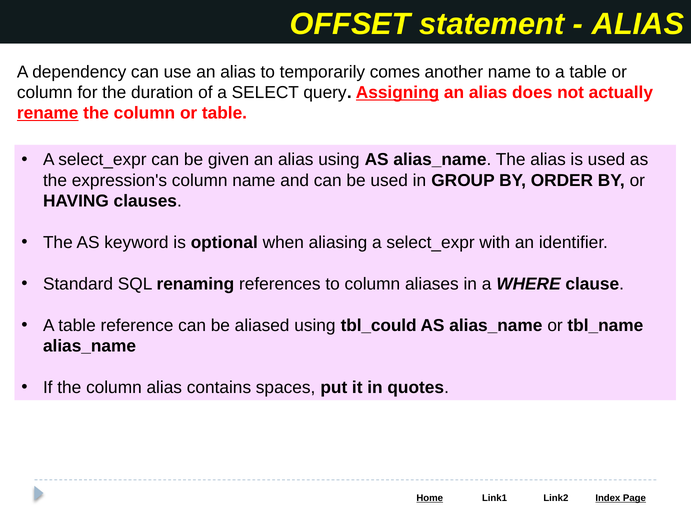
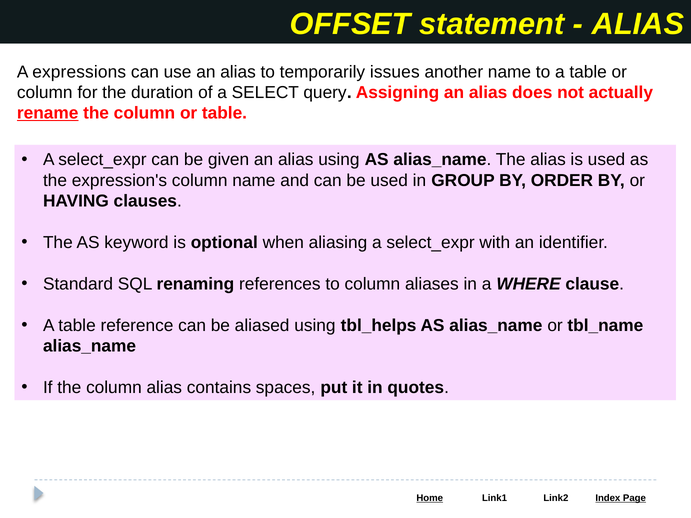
dependency: dependency -> expressions
comes: comes -> issues
Assigning underline: present -> none
tbl_could: tbl_could -> tbl_helps
